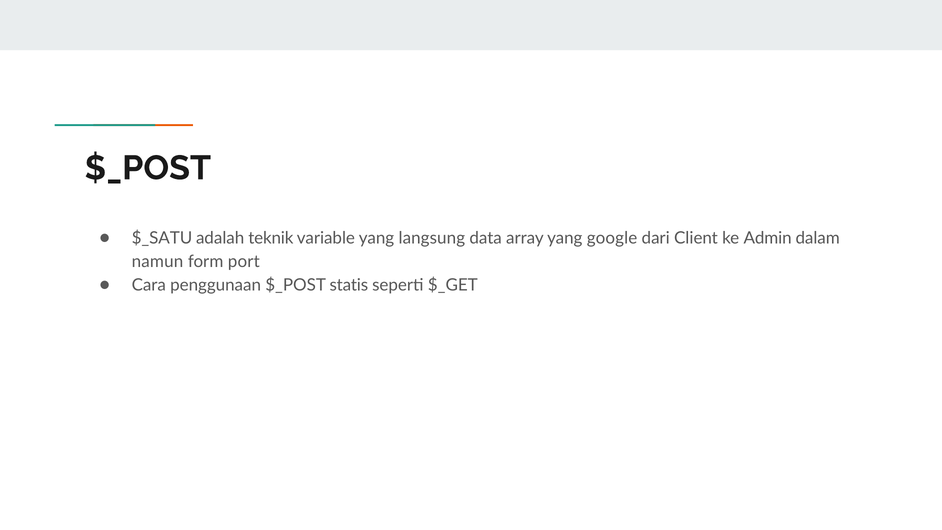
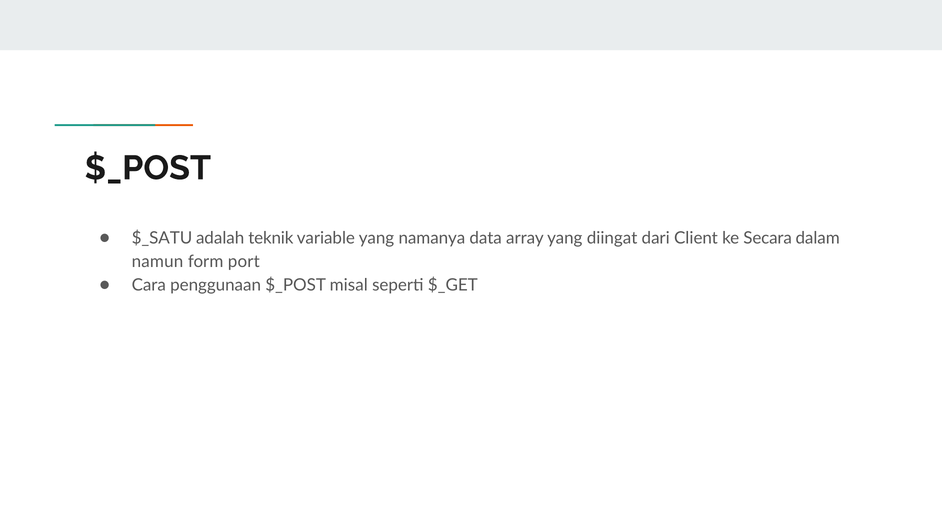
langsung: langsung -> namanya
google: google -> diingat
Admin: Admin -> Secara
statis: statis -> misal
